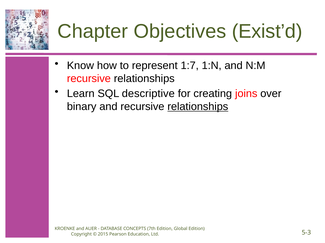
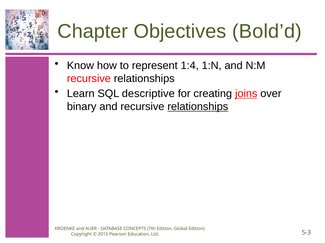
Exist’d: Exist’d -> Bold’d
1:7: 1:7 -> 1:4
joins underline: none -> present
